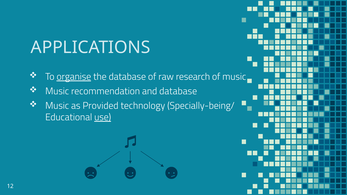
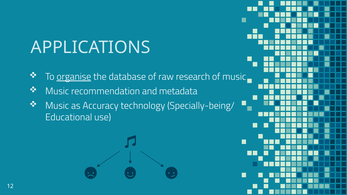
and database: database -> metadata
Provided: Provided -> Accuracy
use underline: present -> none
